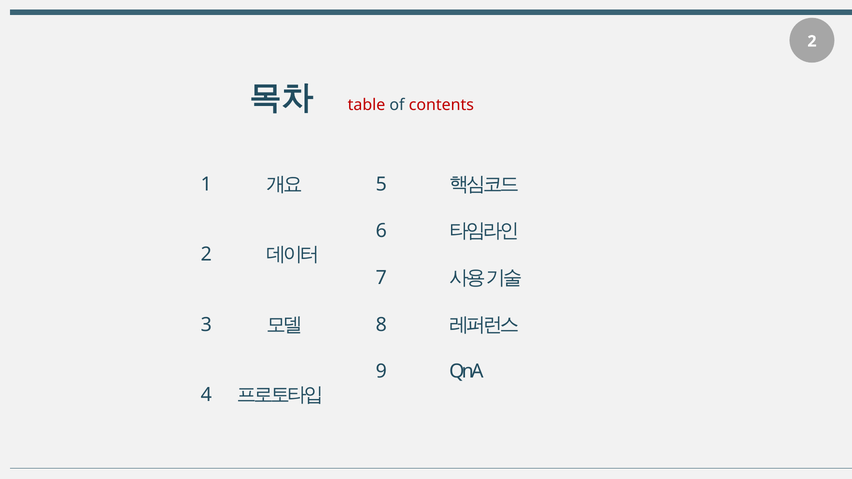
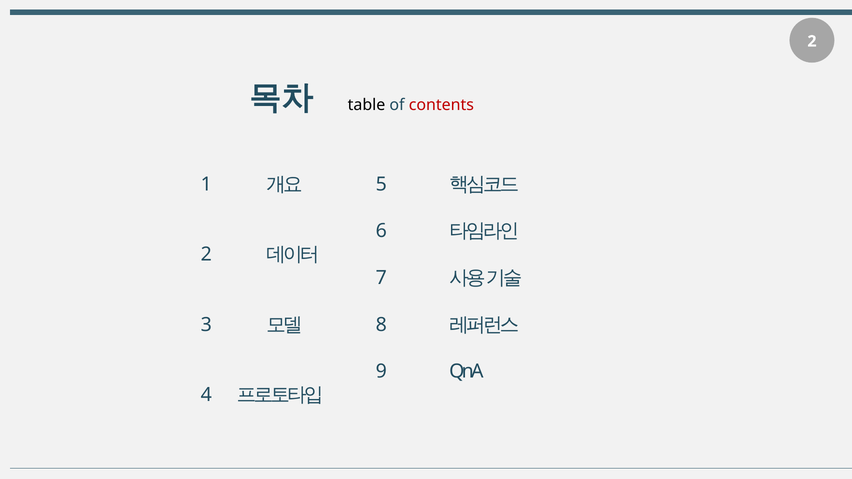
table colour: red -> black
